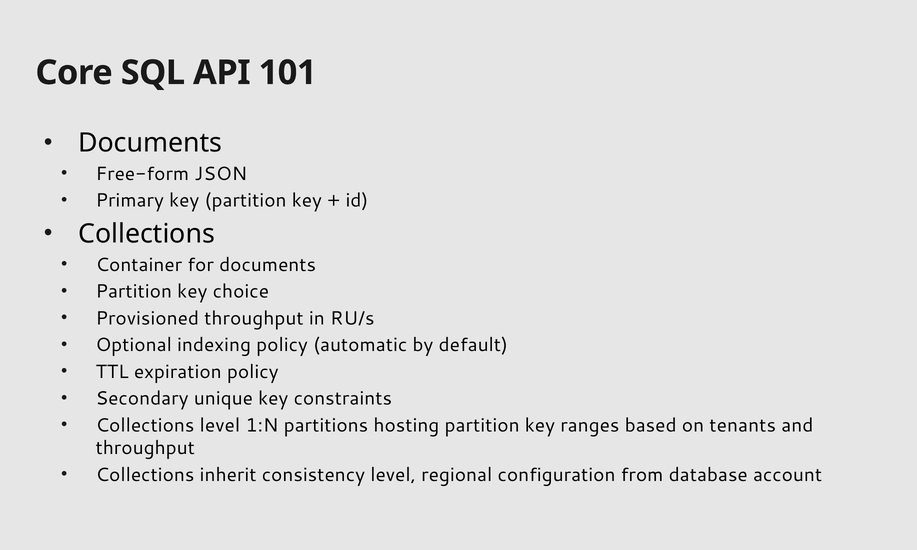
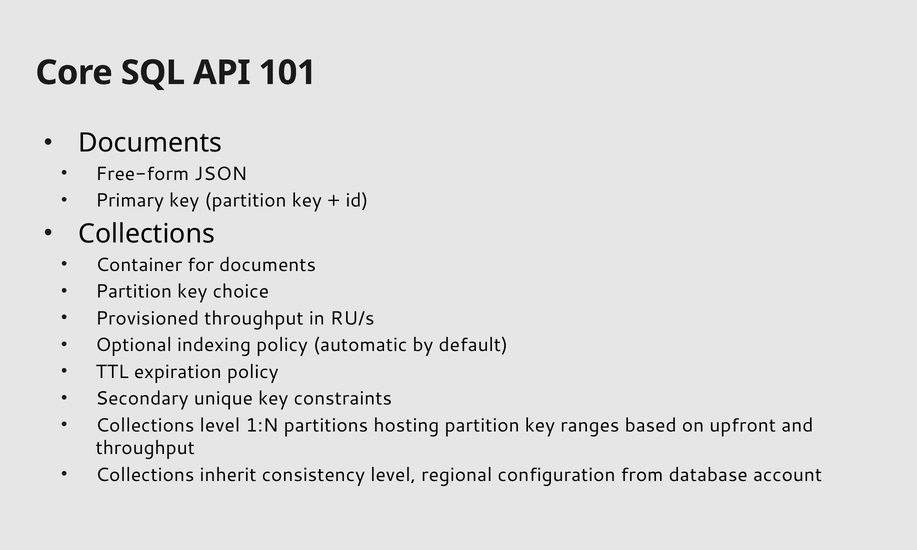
tenants: tenants -> upfront
